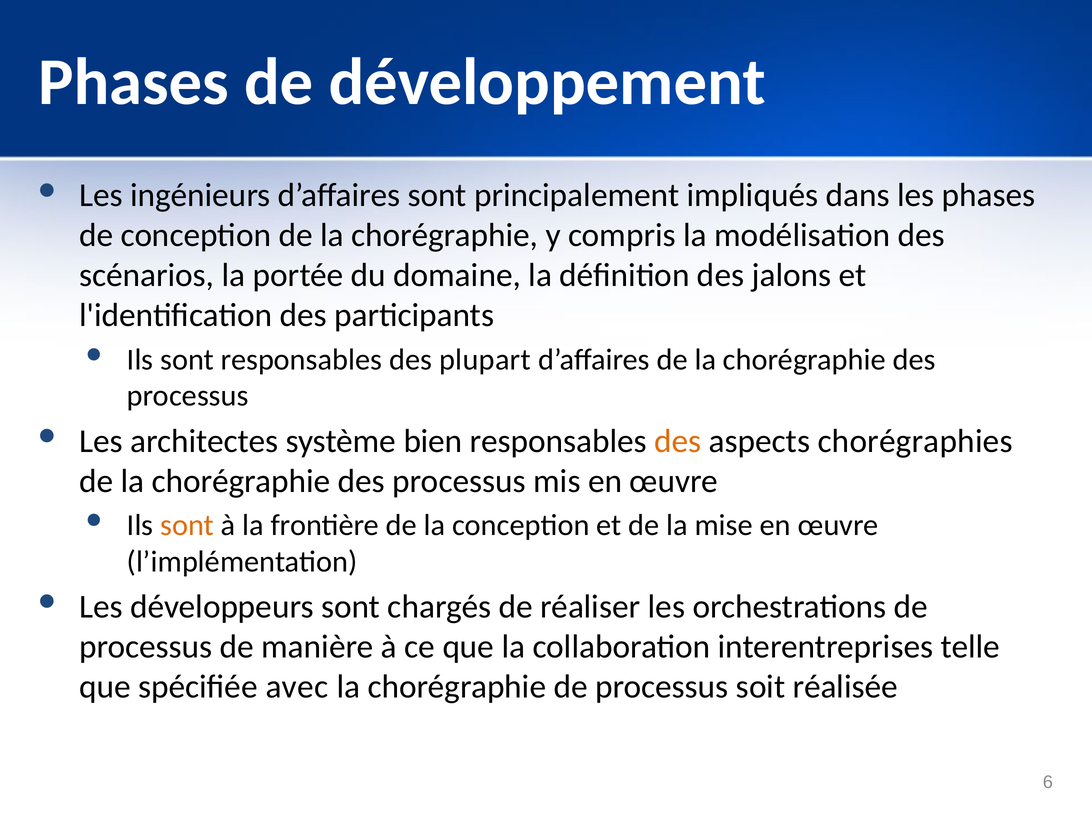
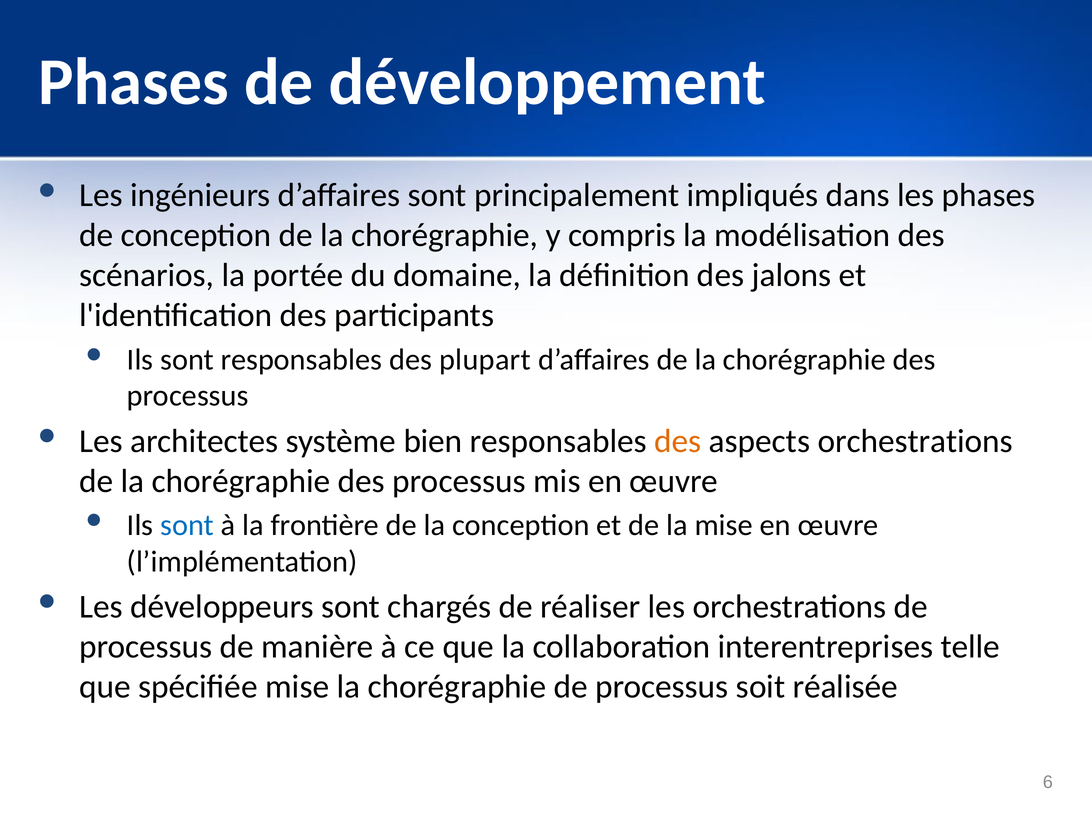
aspects chorégraphies: chorégraphies -> orchestrations
sont at (187, 525) colour: orange -> blue
spécifiée avec: avec -> mise
